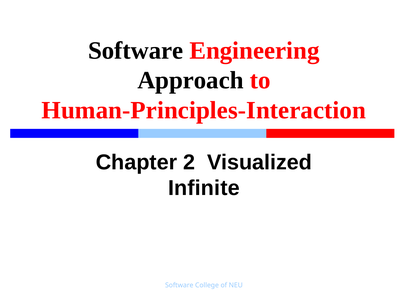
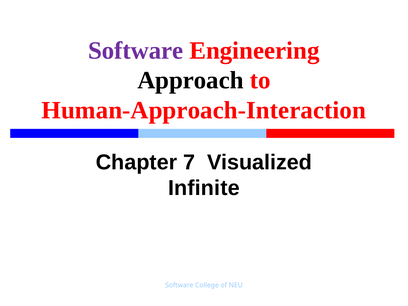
Software at (136, 50) colour: black -> purple
Human-Principles-Interaction: Human-Principles-Interaction -> Human-Approach-Interaction
2: 2 -> 7
